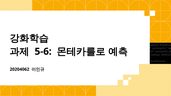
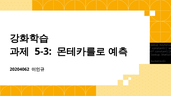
5-6: 5-6 -> 5-3
